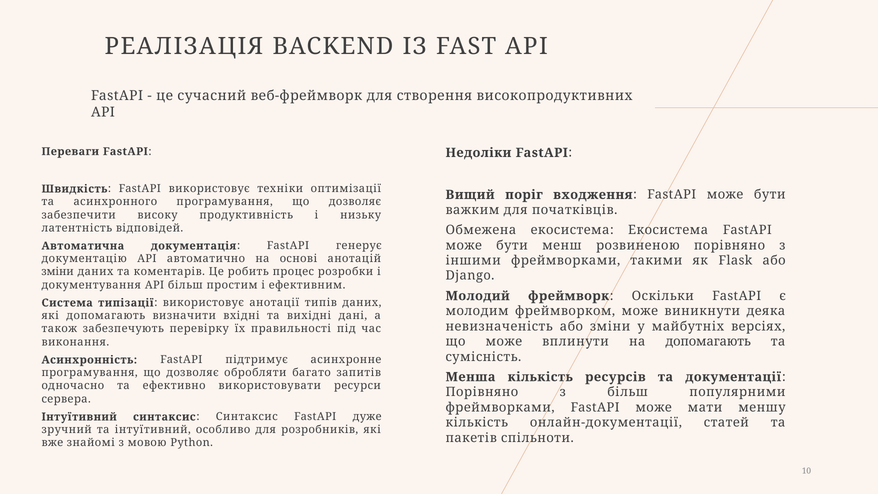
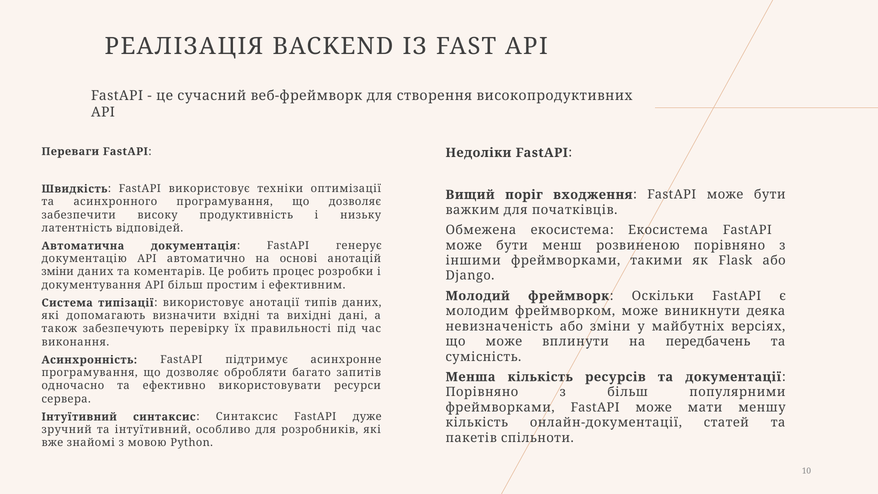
на допомагають: допомагають -> передбачень
